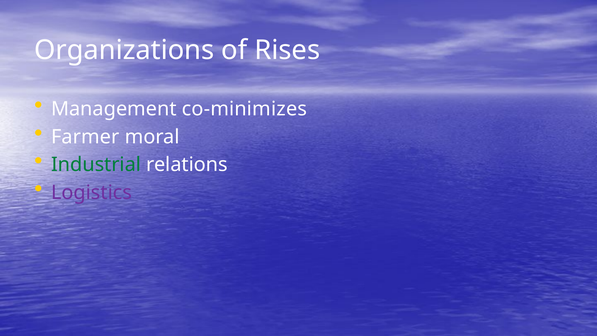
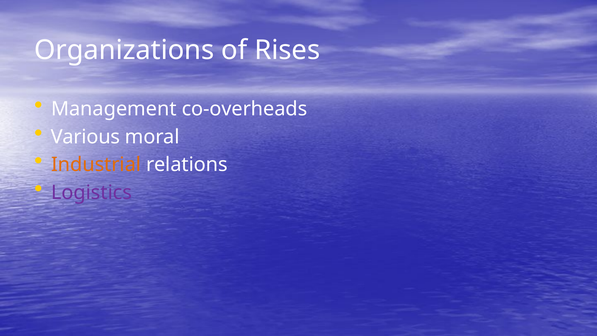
co-minimizes: co-minimizes -> co-overheads
Farmer: Farmer -> Various
Industrial colour: green -> orange
